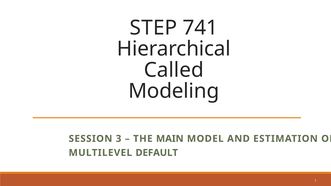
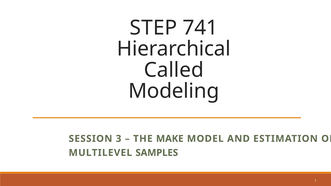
MAIN: MAIN -> MAKE
DEFAULT: DEFAULT -> SAMPLES
